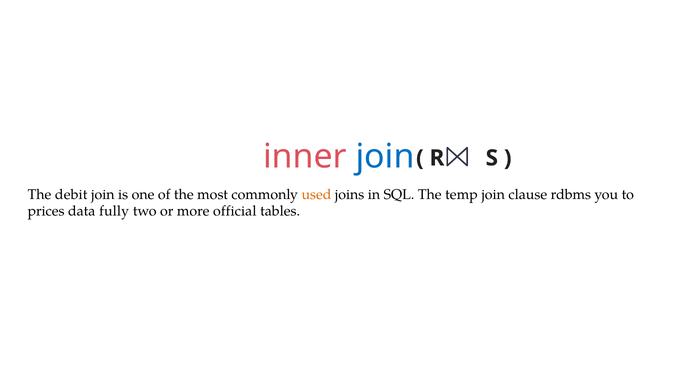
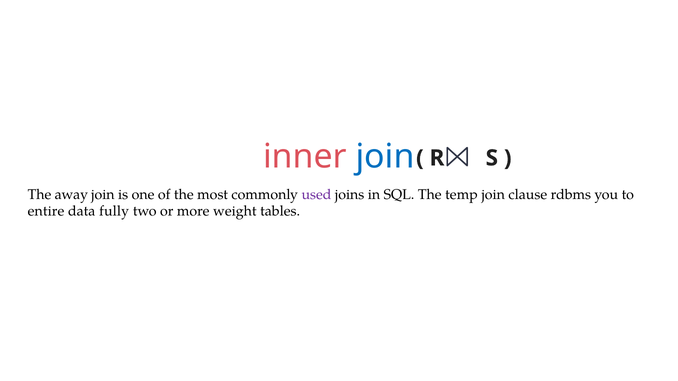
debit: debit -> away
used colour: orange -> purple
prices: prices -> entire
official: official -> weight
